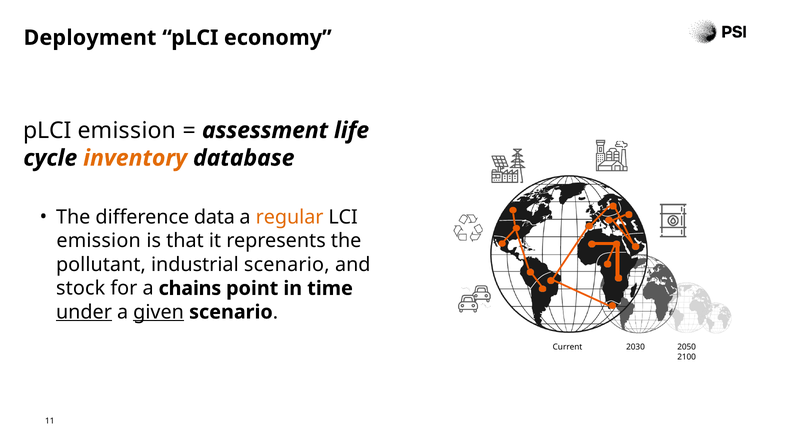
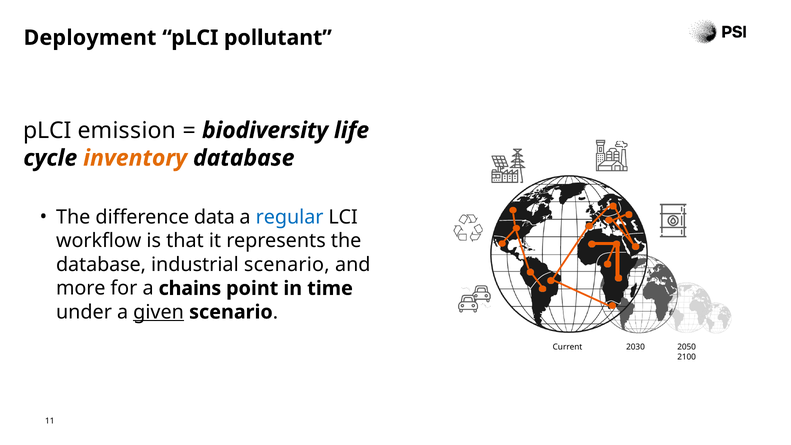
economy: economy -> pollutant
assessment: assessment -> biodiversity
regular colour: orange -> blue
emission at (99, 241): emission -> workflow
pollutant at (101, 265): pollutant -> database
stock: stock -> more
under underline: present -> none
